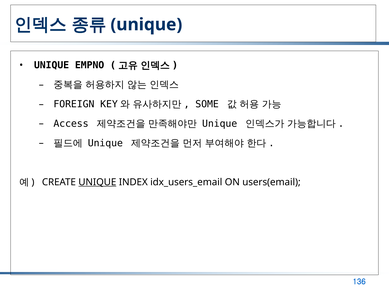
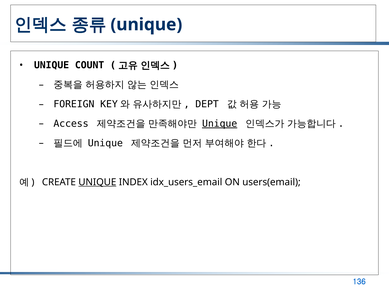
EMPNO: EMPNO -> COUNT
SOME: SOME -> DEPT
Unique at (220, 124) underline: none -> present
